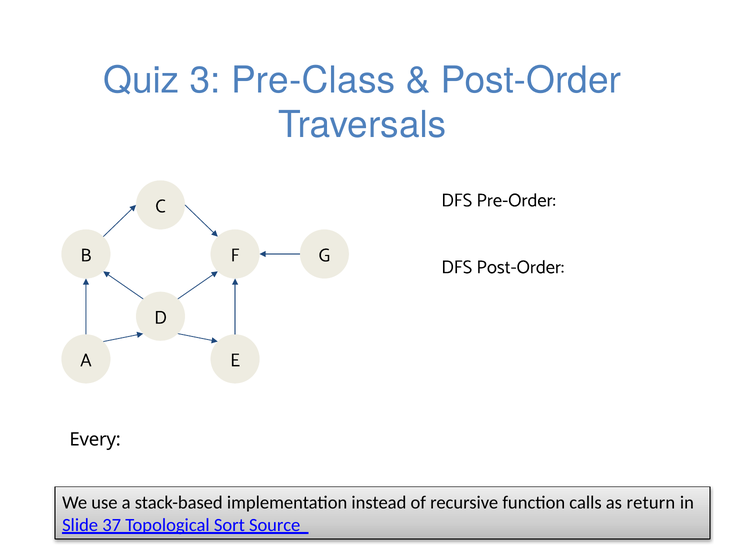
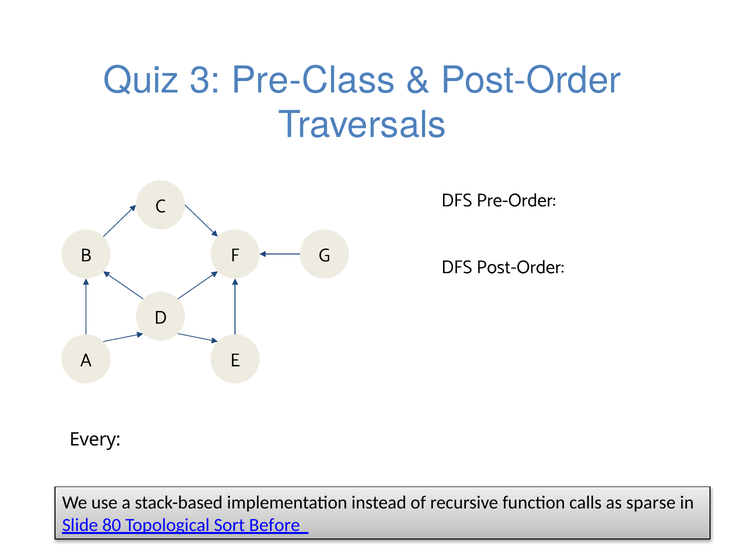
return: return -> sparse
37: 37 -> 80
Source: Source -> Before
